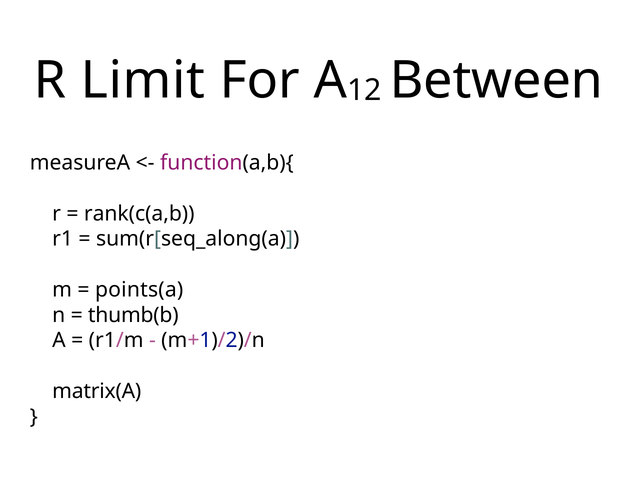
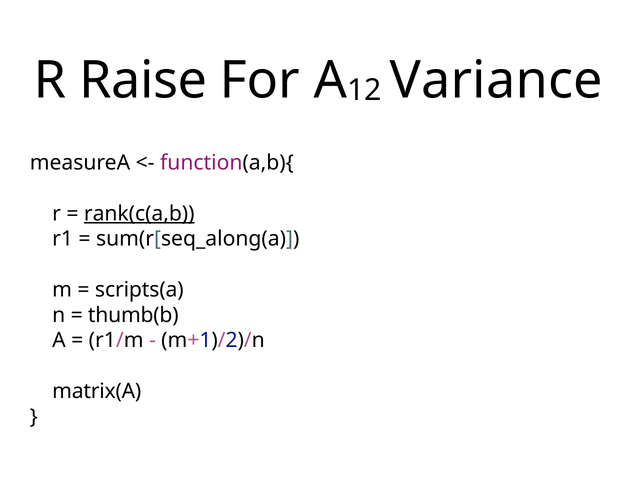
Limit: Limit -> Raise
Between: Between -> Variance
rank(c(a,b underline: none -> present
points(a: points(a -> scripts(a
